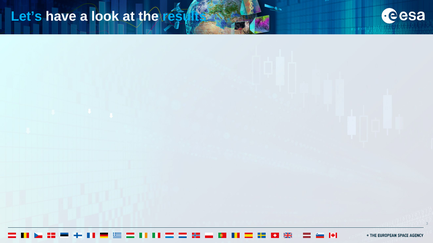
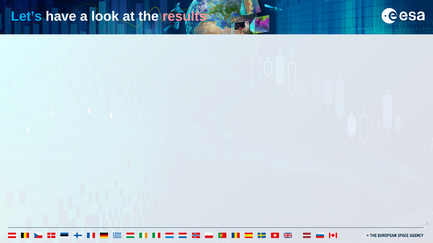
results colour: light blue -> pink
